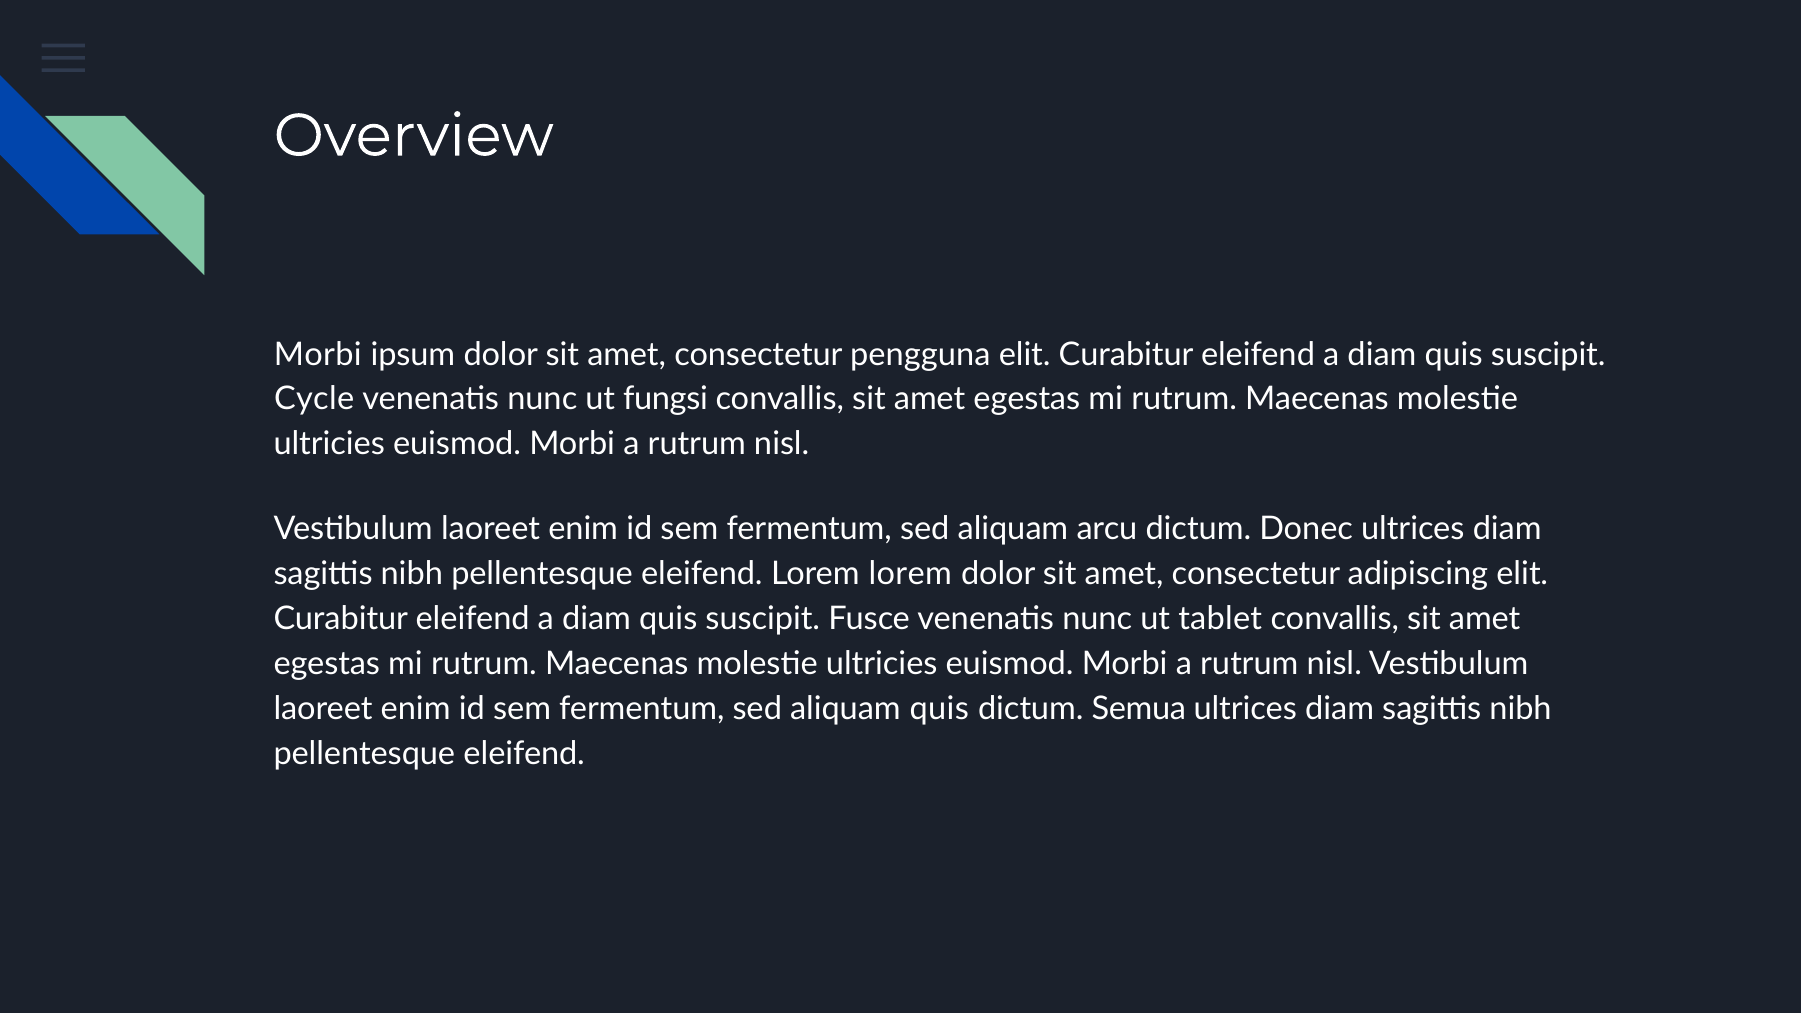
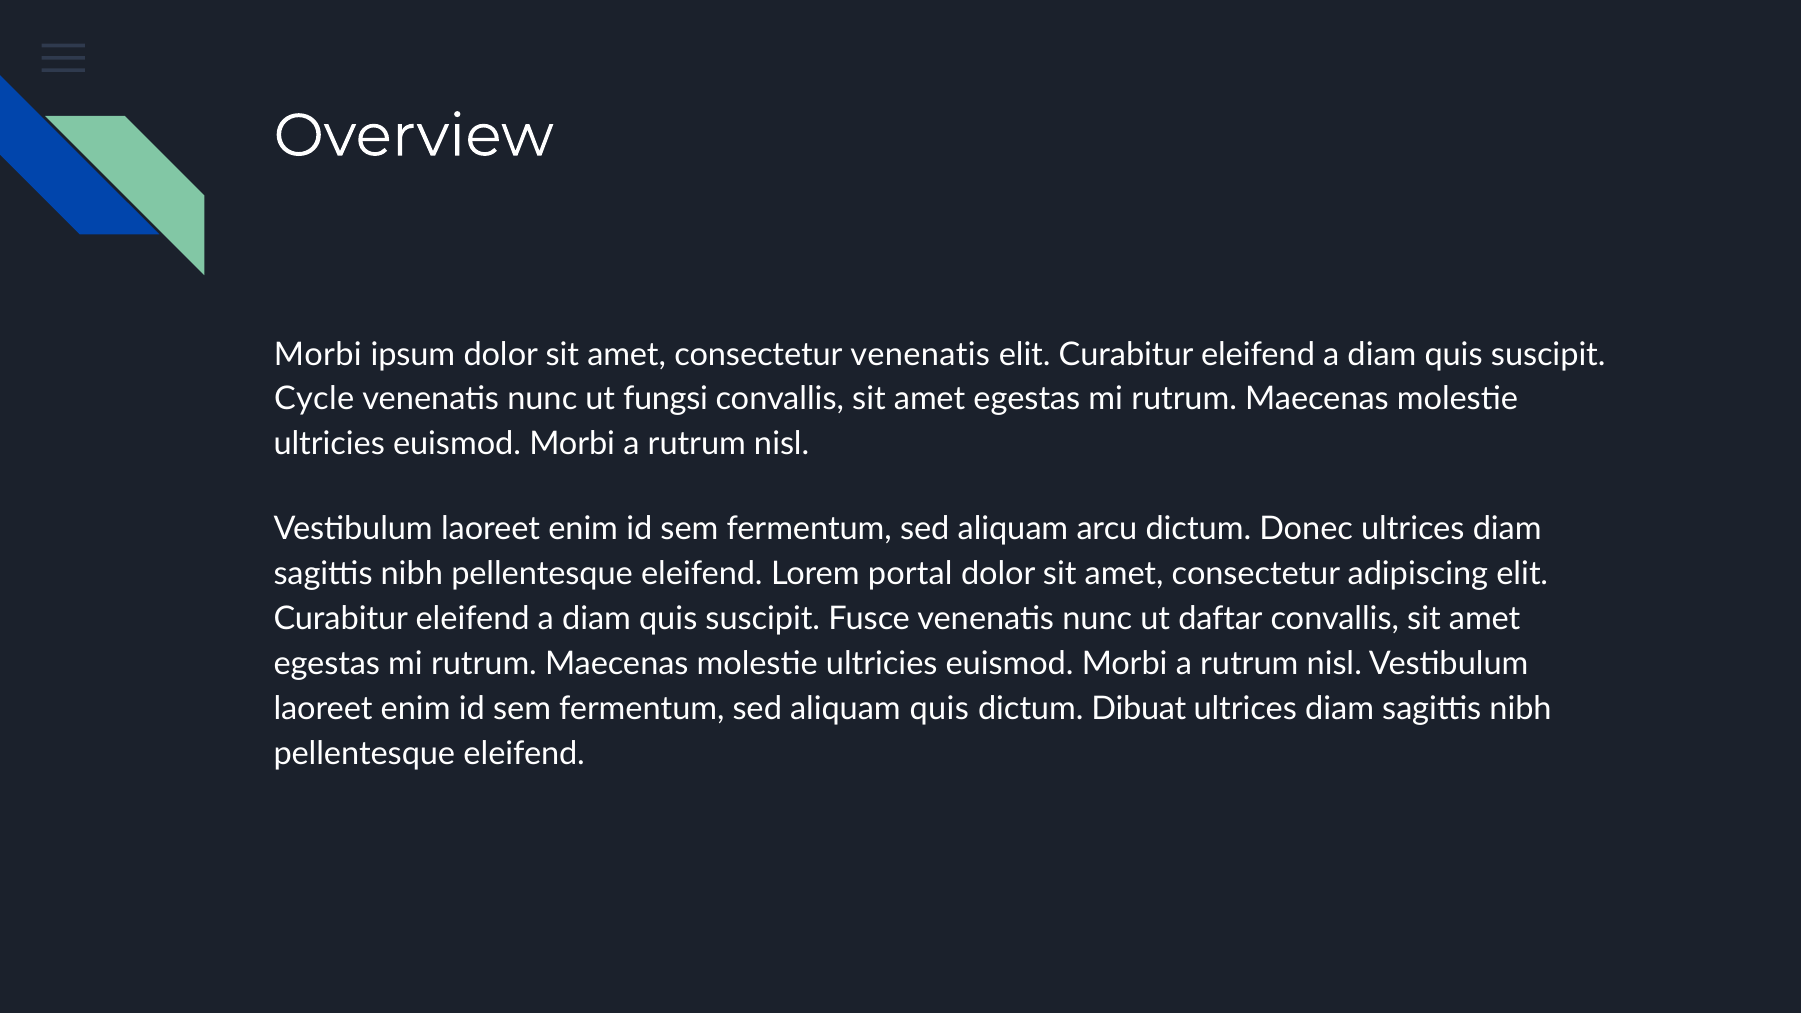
consectetur pengguna: pengguna -> venenatis
Lorem lorem: lorem -> portal
tablet: tablet -> daftar
Semua: Semua -> Dibuat
